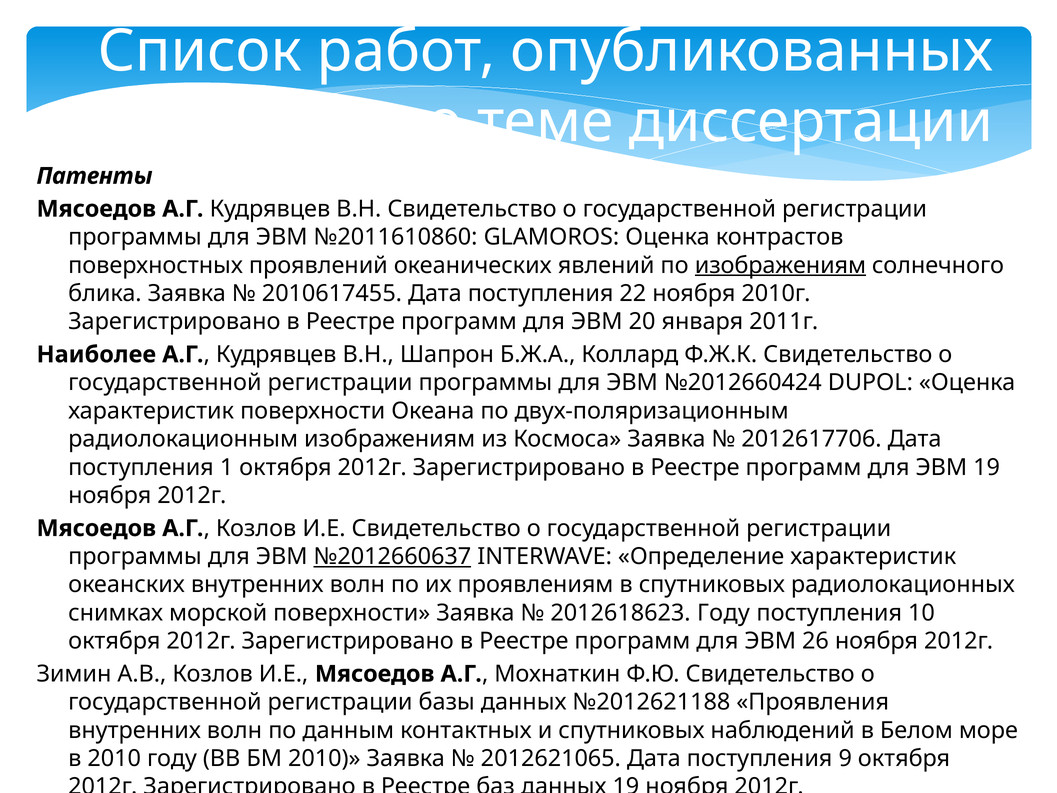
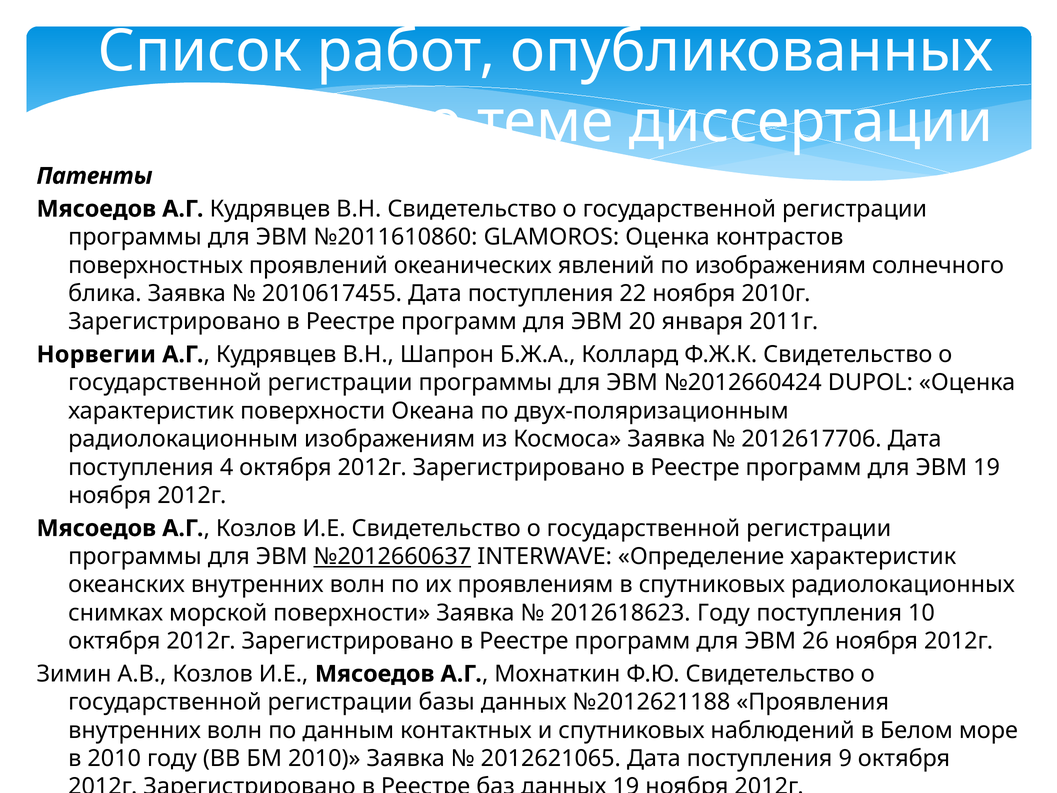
изображениям at (780, 265) underline: present -> none
Наиболее: Наиболее -> Норвегии
1: 1 -> 4
